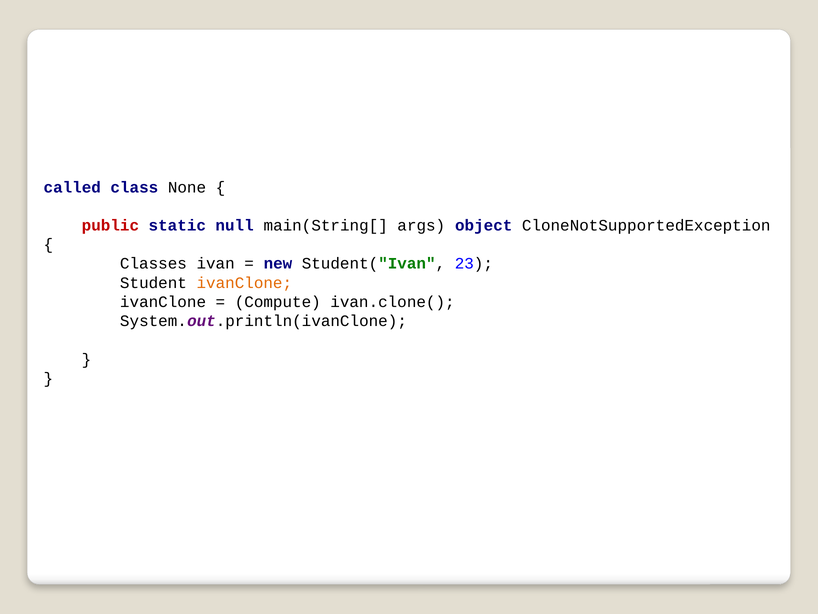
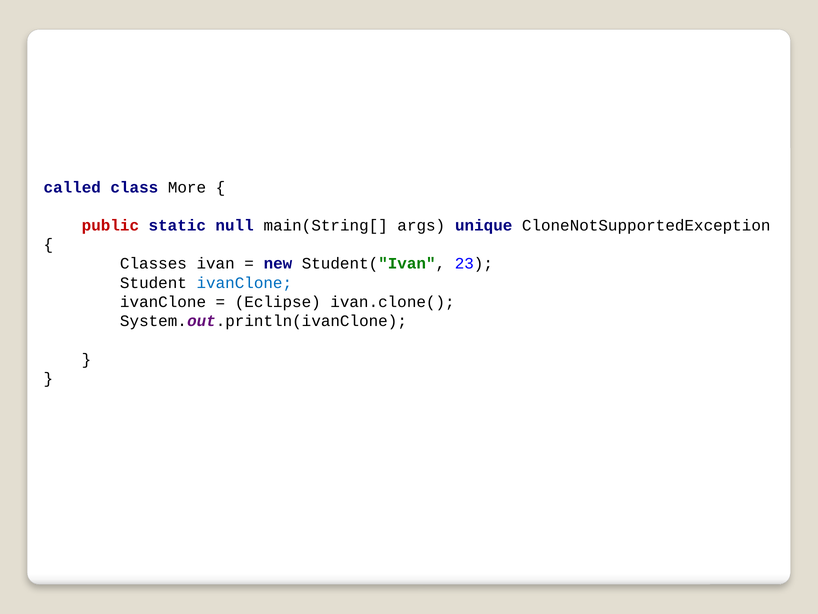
None: None -> More
object: object -> unique
ivanClone at (244, 283) colour: orange -> blue
Compute: Compute -> Eclipse
